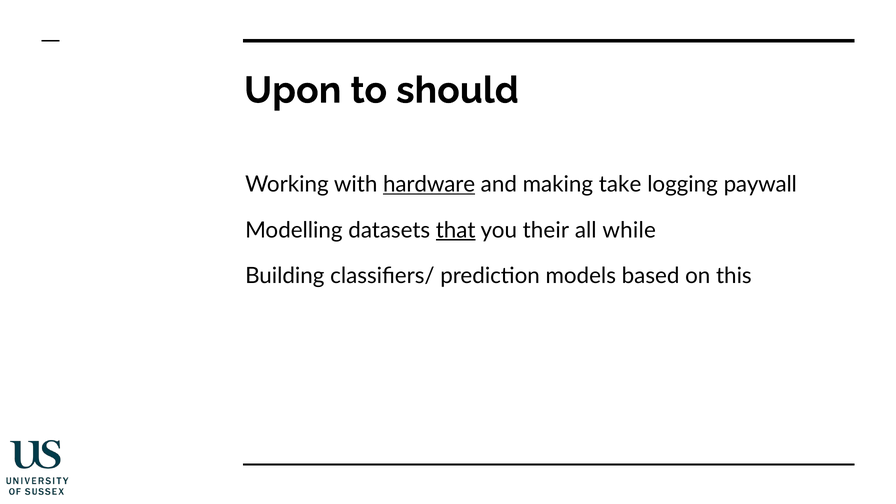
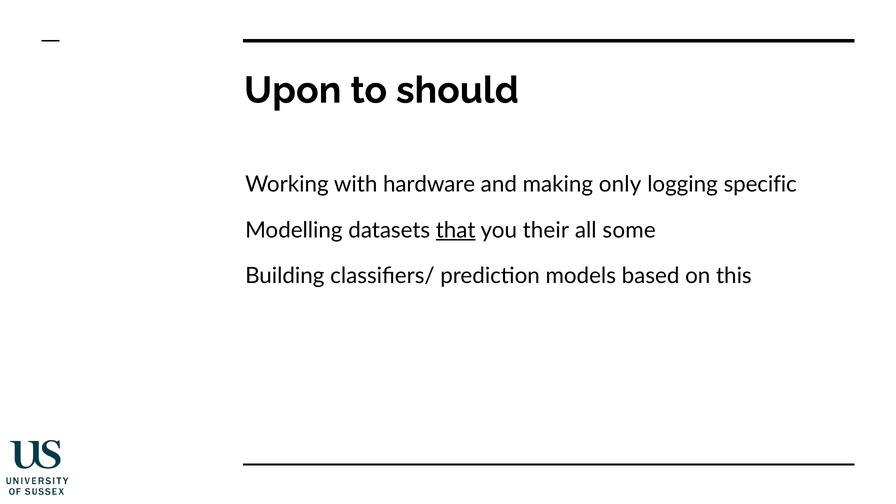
hardware underline: present -> none
take: take -> only
paywall: paywall -> specific
while: while -> some
